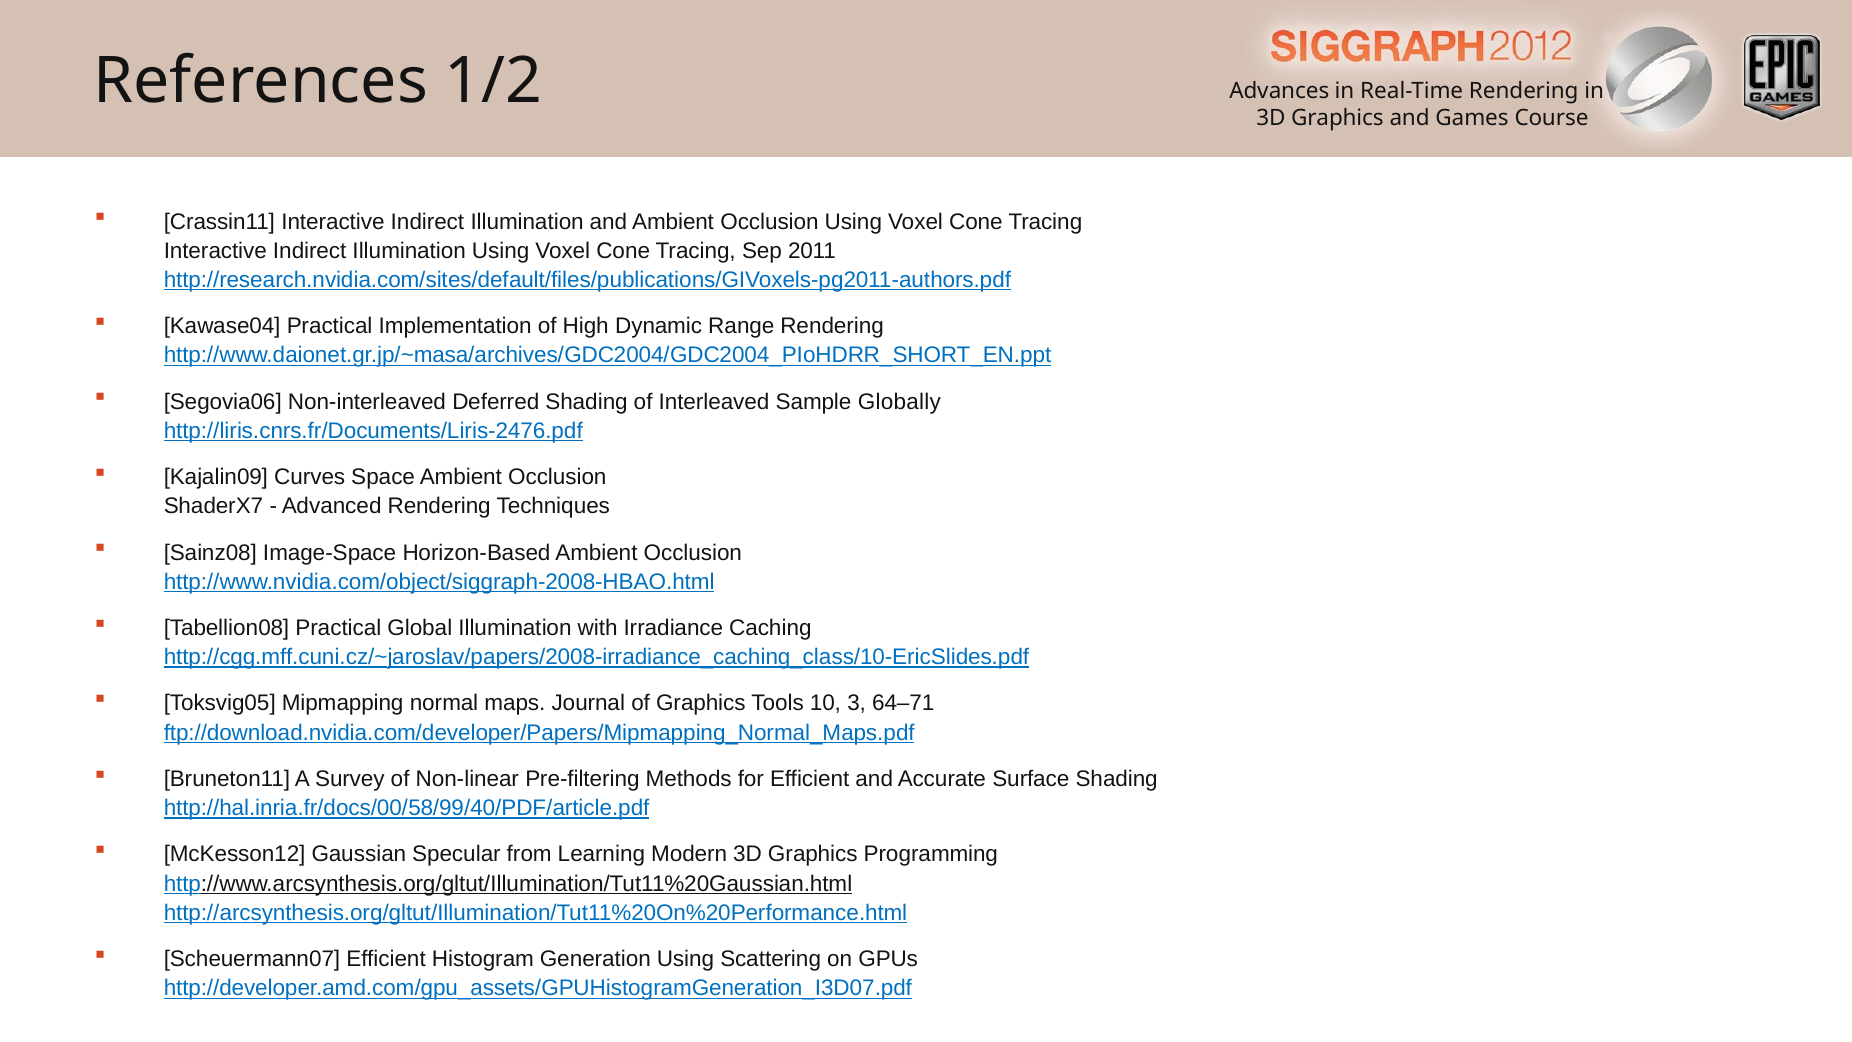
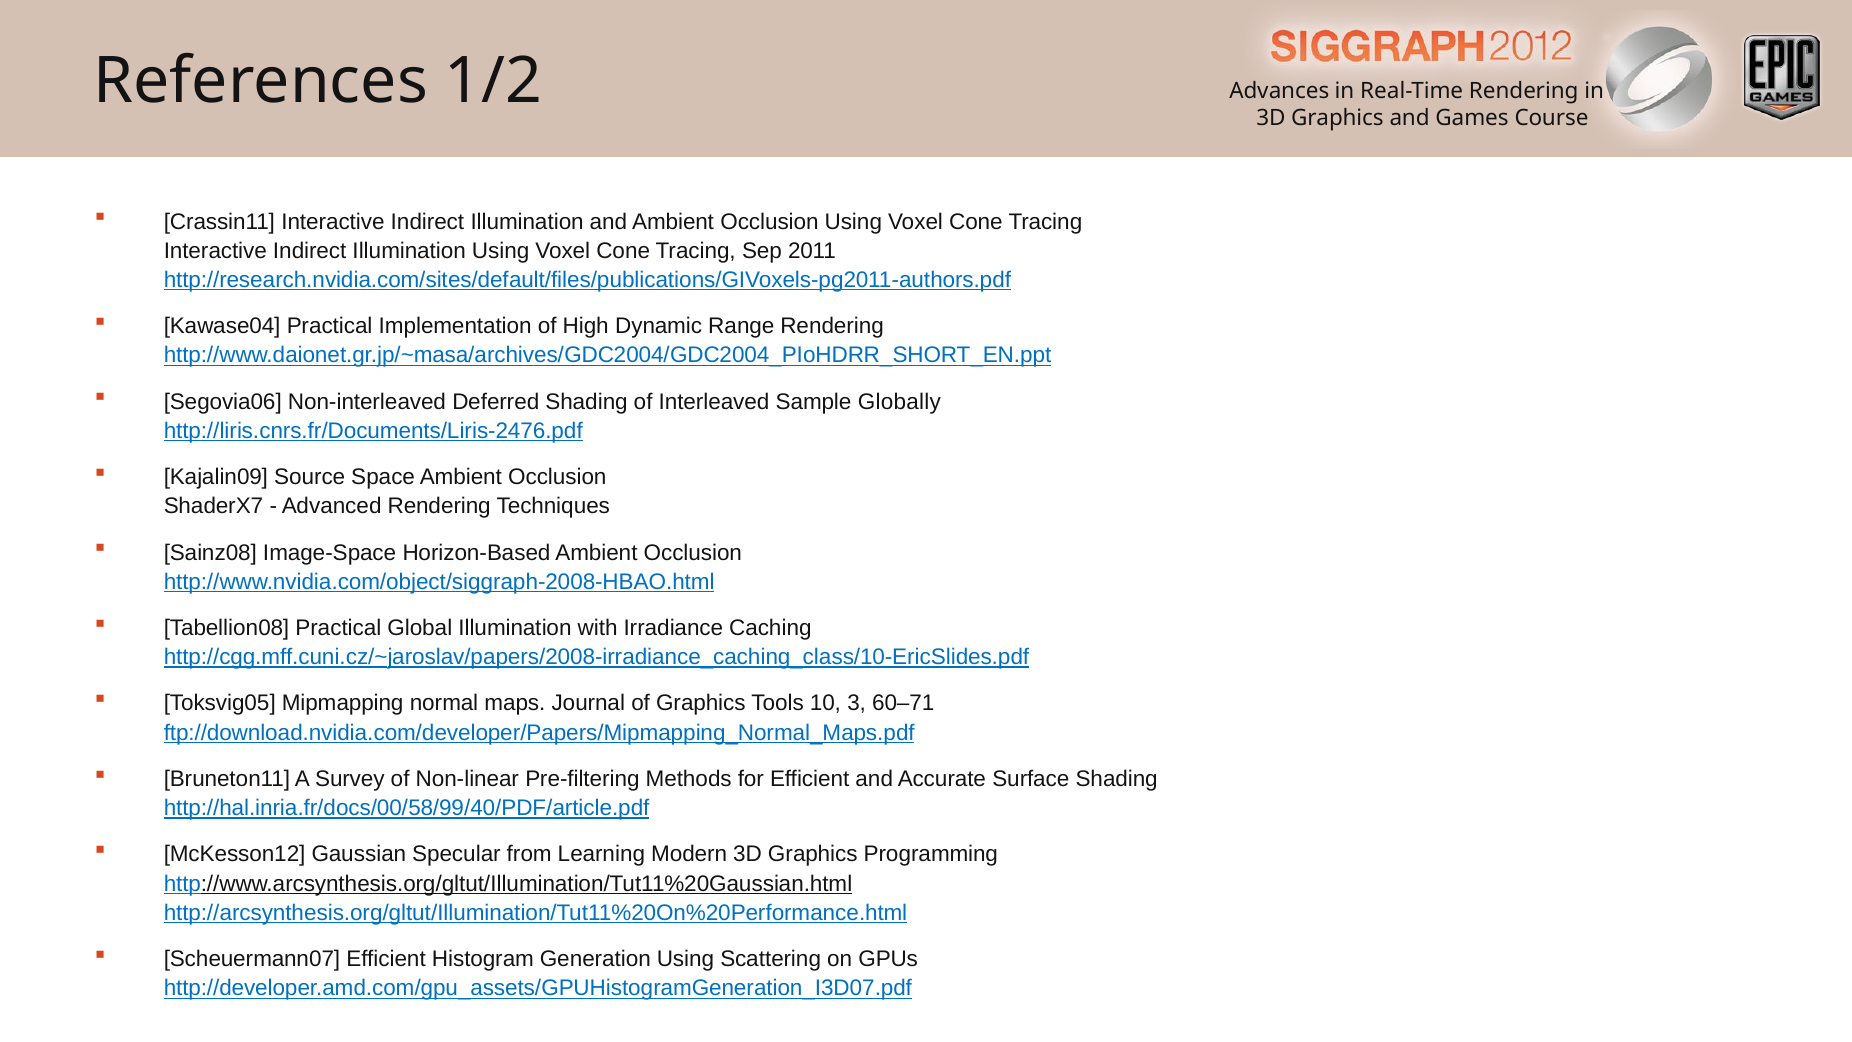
Curves: Curves -> Source
64–71: 64–71 -> 60–71
